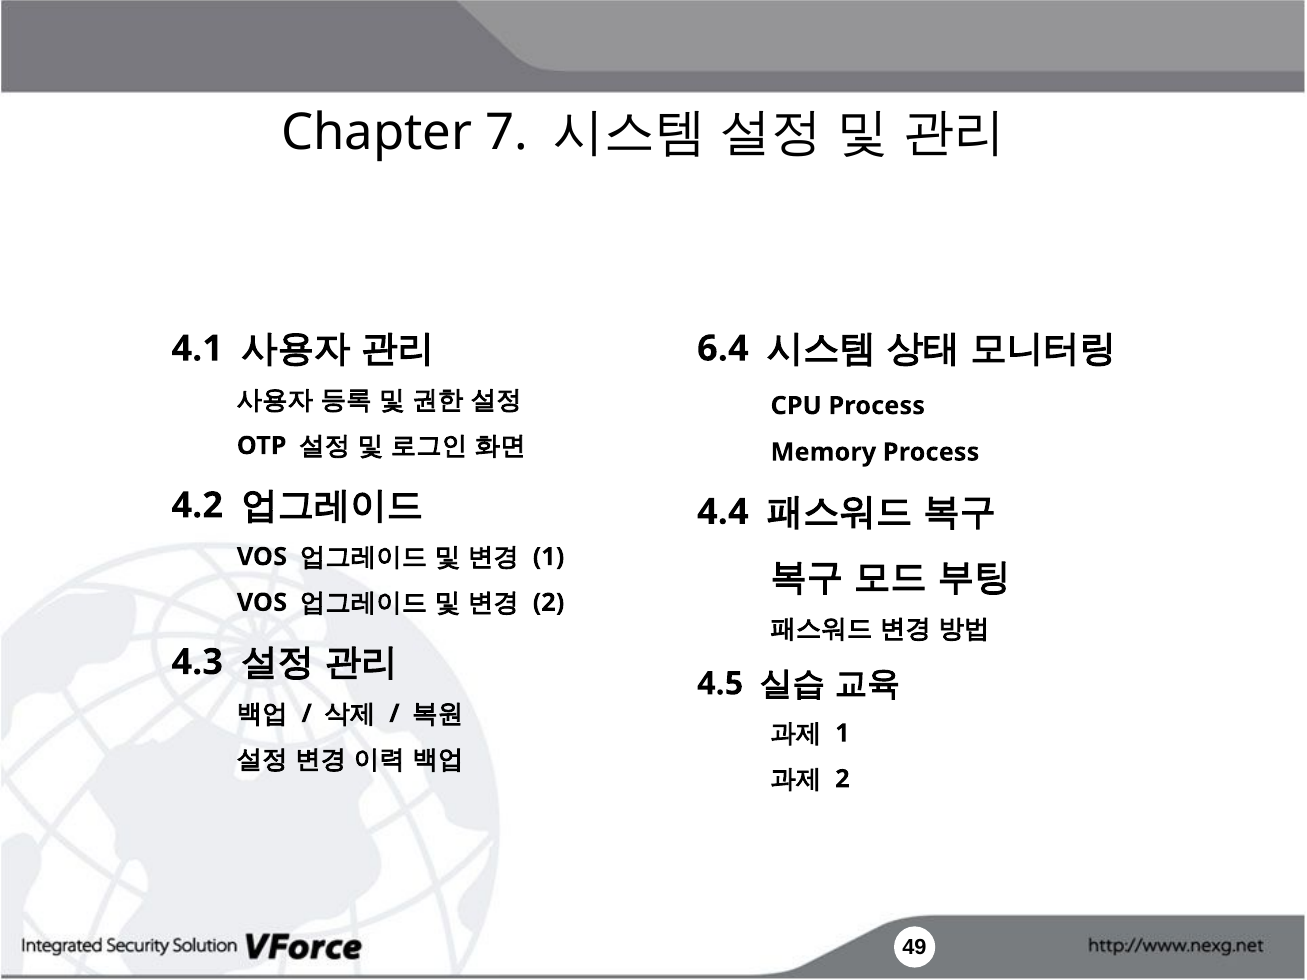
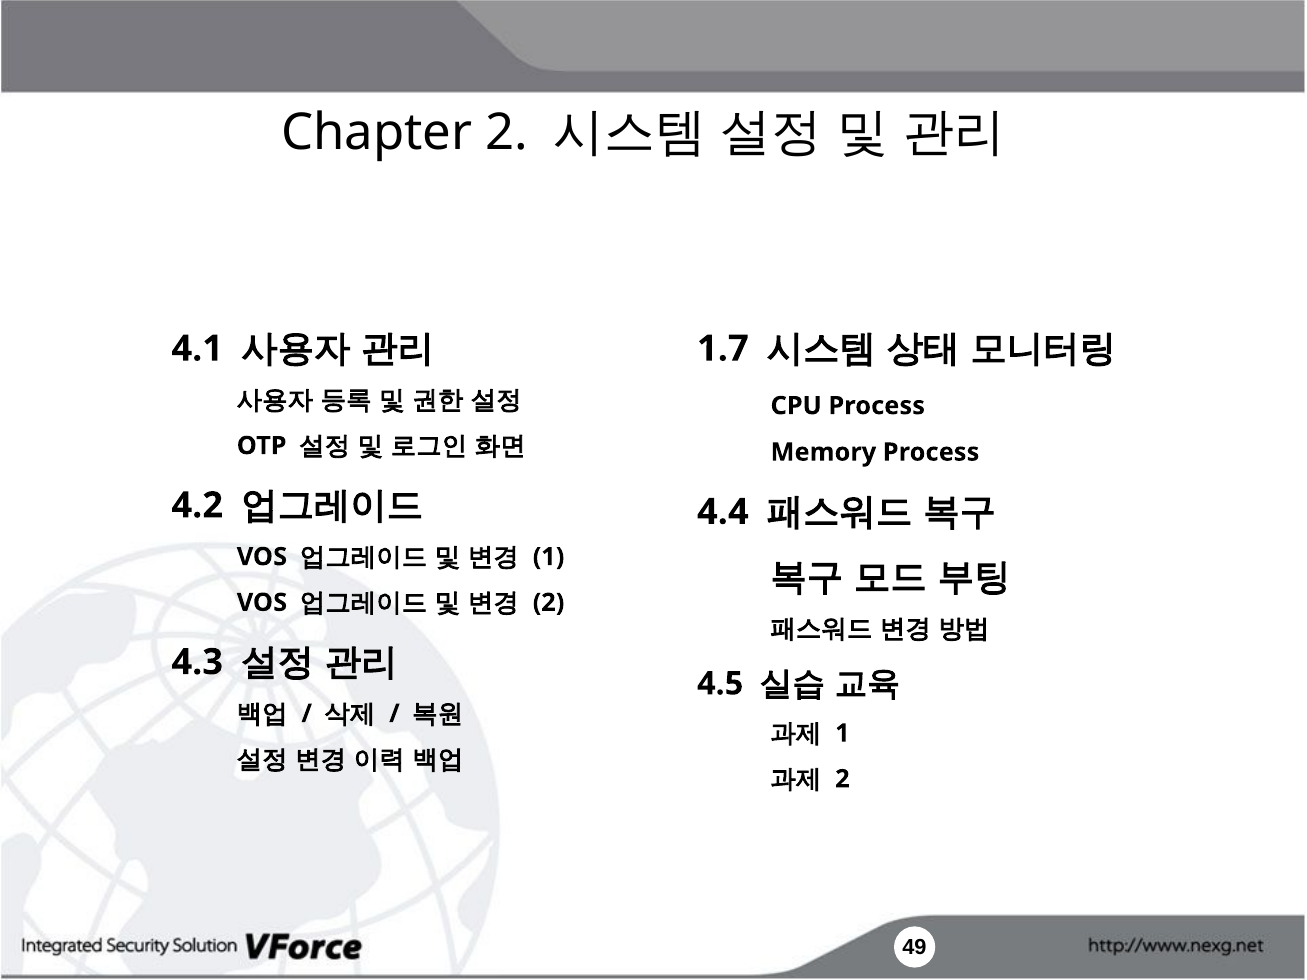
Chapter 7: 7 -> 2
6.4: 6.4 -> 1.7
